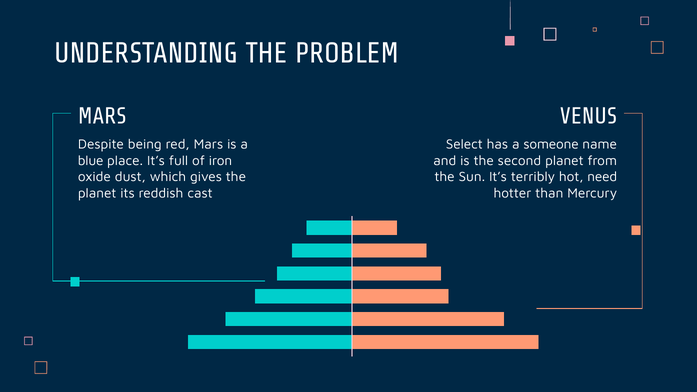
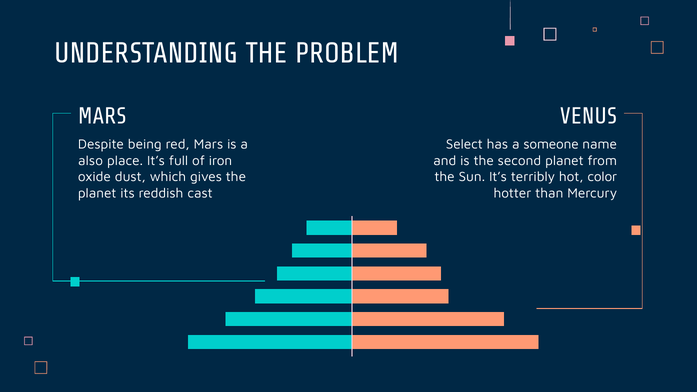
blue: blue -> also
need: need -> color
